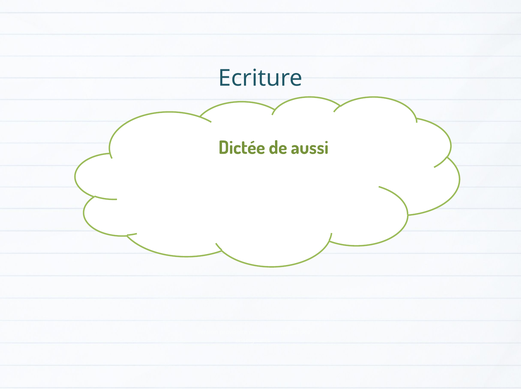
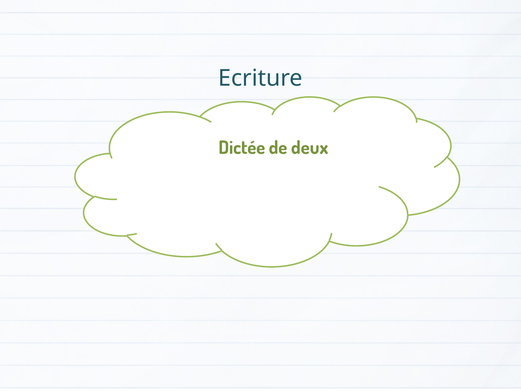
aussi: aussi -> deux
